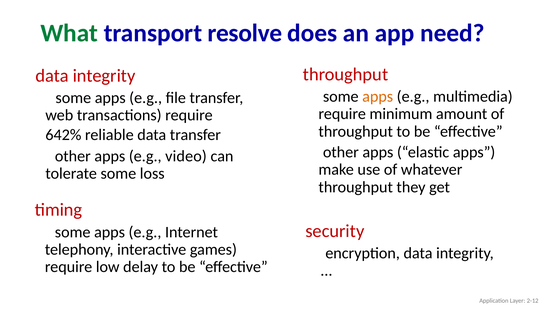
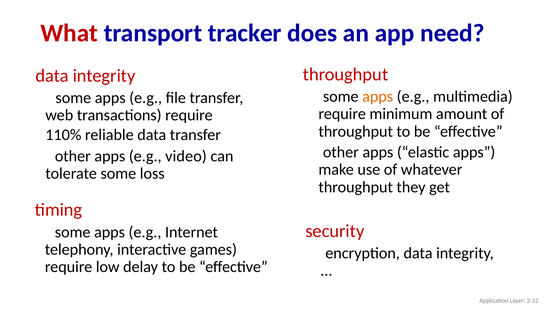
What colour: green -> red
resolve: resolve -> tracker
642%: 642% -> 110%
